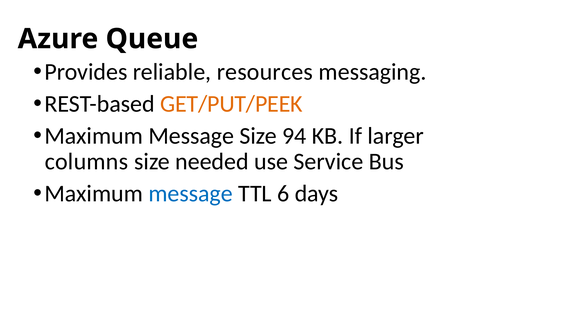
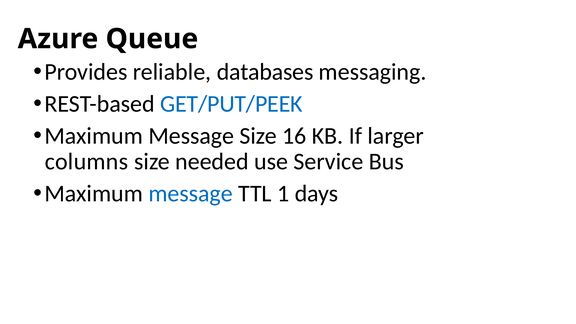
resources: resources -> databases
GET/PUT/PEEK colour: orange -> blue
94: 94 -> 16
6: 6 -> 1
